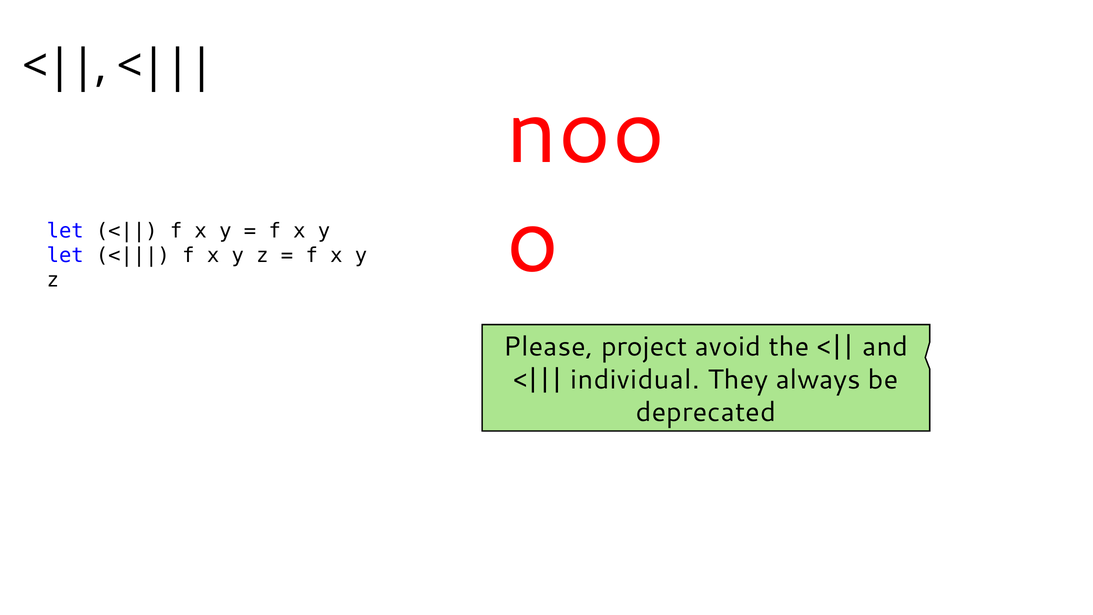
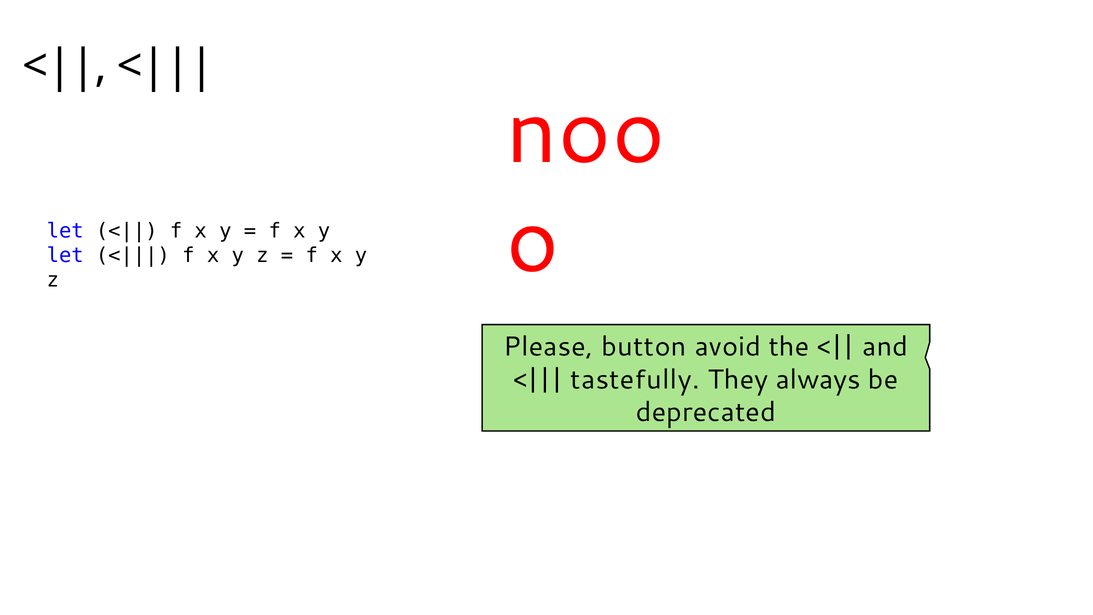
project: project -> button
individual: individual -> tastefully
